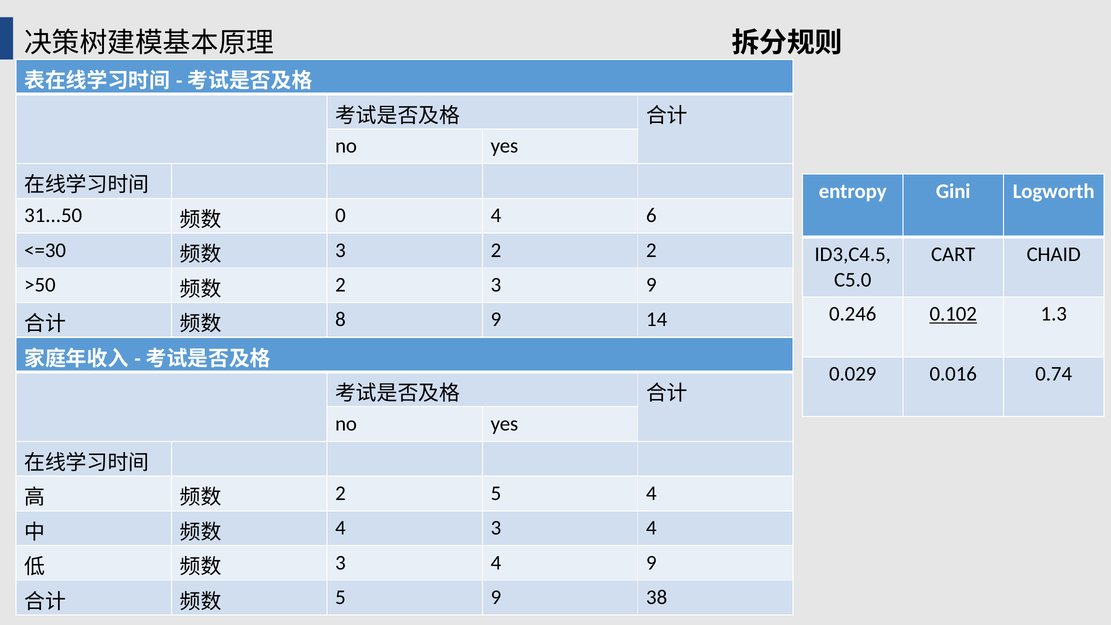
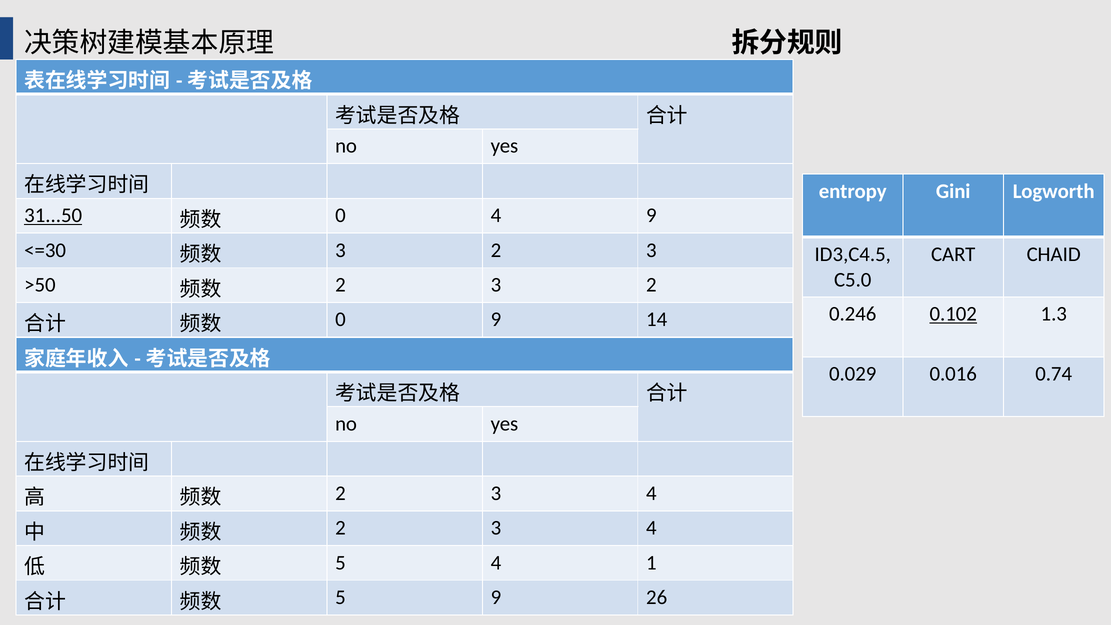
31...50 underline: none -> present
4 6: 6 -> 9
3 2 2: 2 -> 3
2 3 9: 9 -> 2
8 at (340, 320): 8 -> 0
5 at (496, 493): 5 -> 3
4 at (340, 528): 4 -> 2
3 at (340, 563): 3 -> 5
4 9: 9 -> 1
38: 38 -> 26
